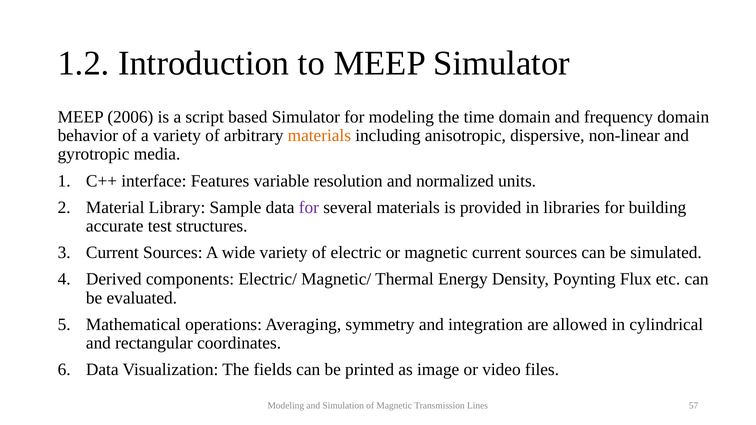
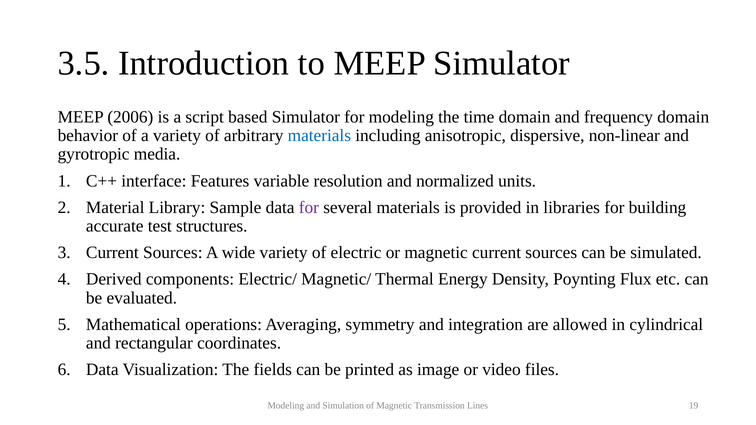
1.2: 1.2 -> 3.5
materials at (319, 136) colour: orange -> blue
57: 57 -> 19
